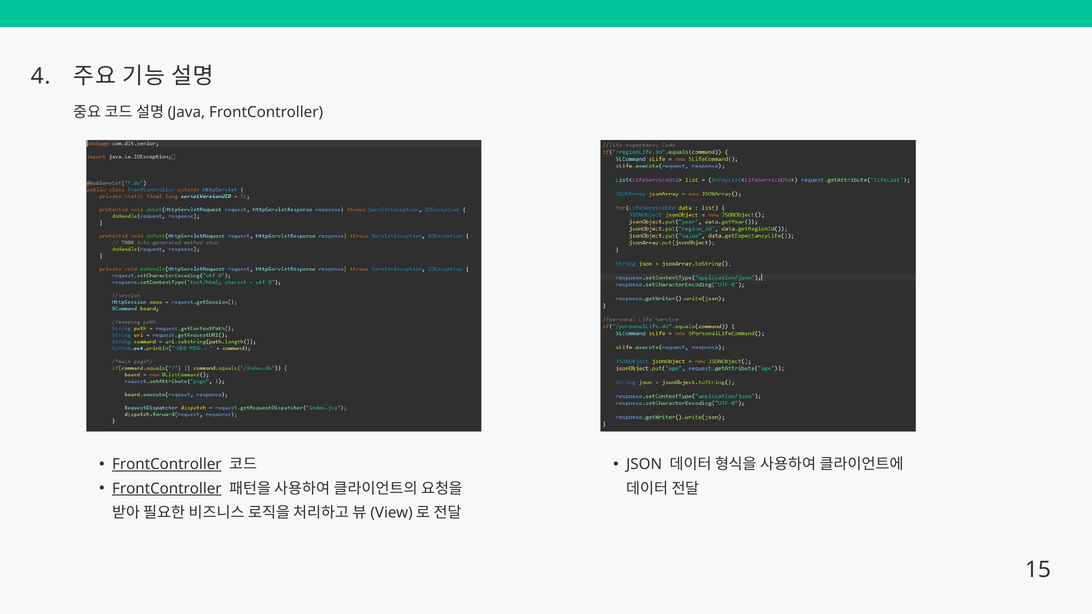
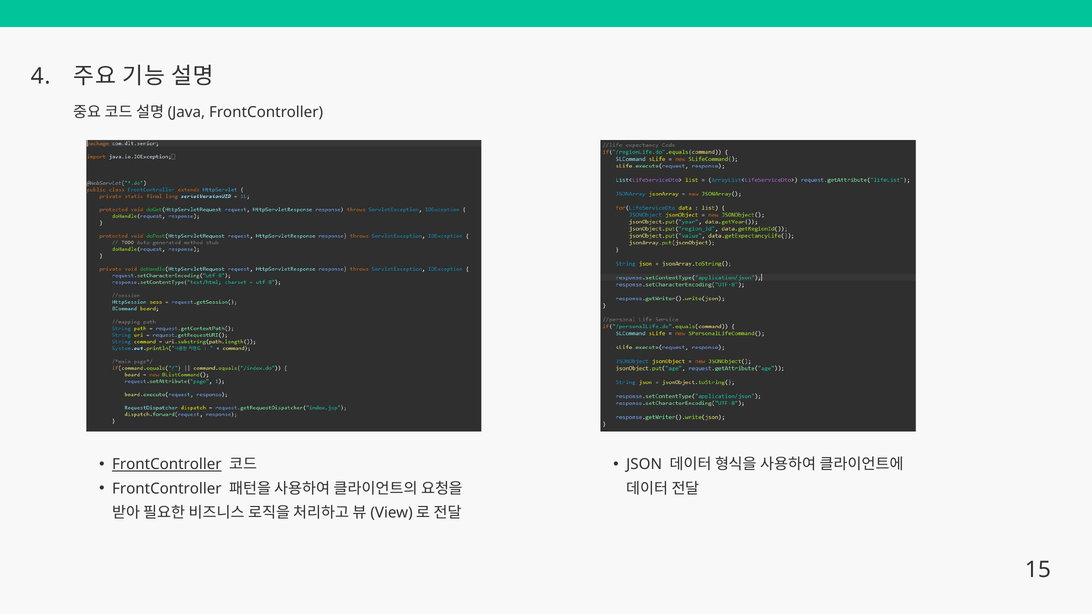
FrontController at (167, 489) underline: present -> none
